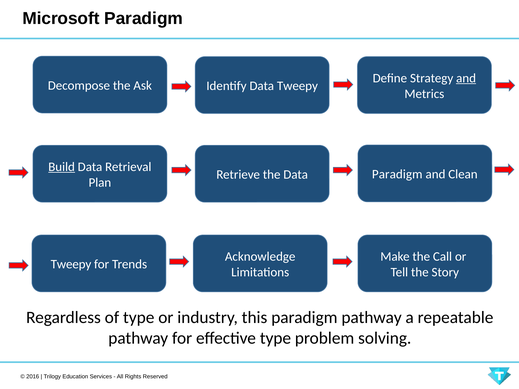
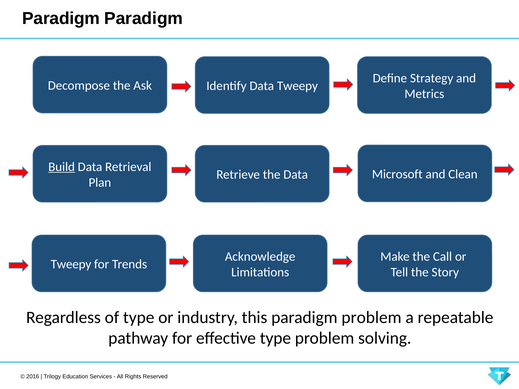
Microsoft at (61, 18): Microsoft -> Paradigm
and at (466, 78) underline: present -> none
Data Paradigm: Paradigm -> Microsoft
paradigm pathway: pathway -> problem
